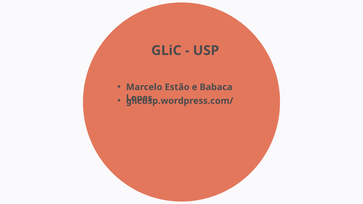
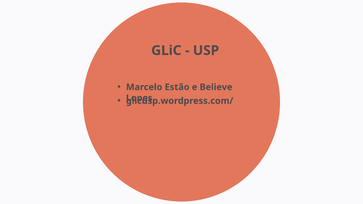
Babaca: Babaca -> Believe
